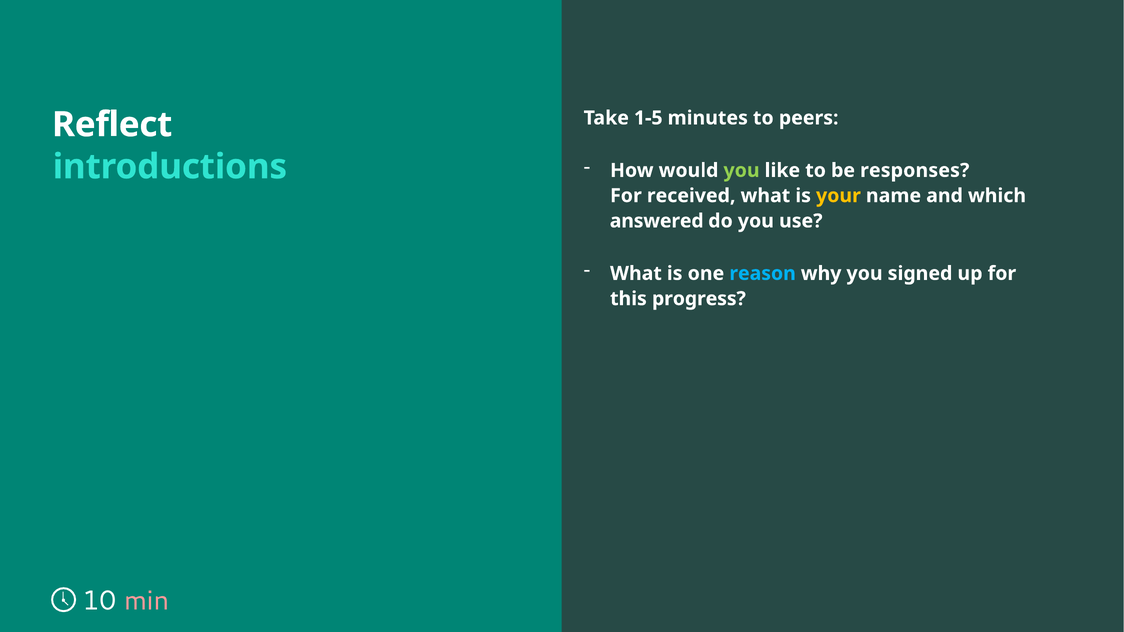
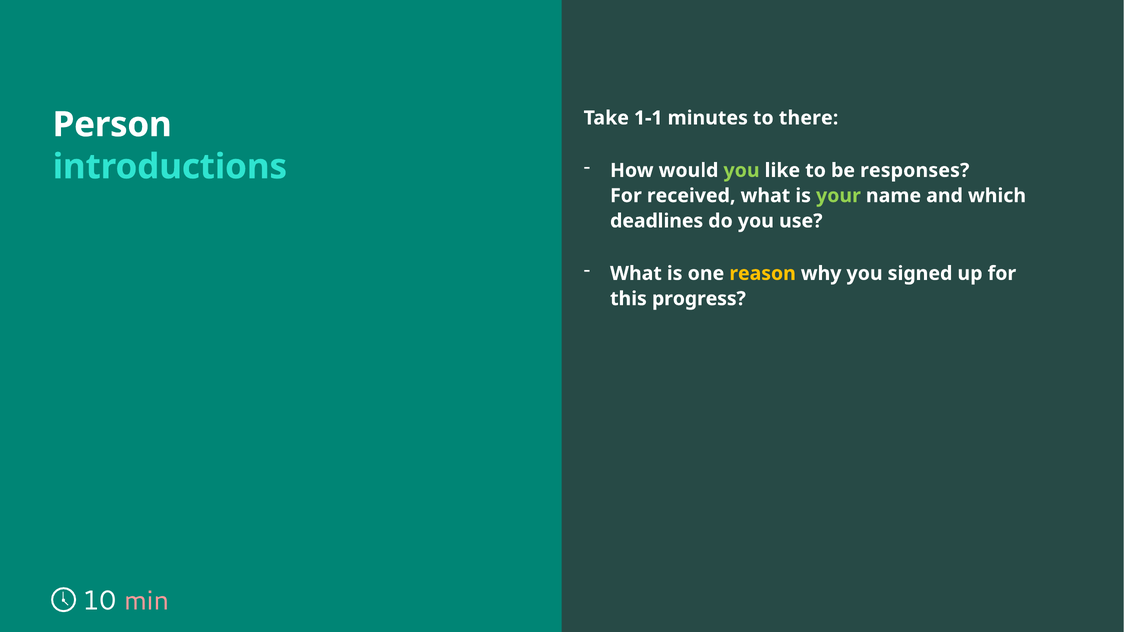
1-5: 1-5 -> 1-1
peers: peers -> there
Reflect: Reflect -> Person
your colour: yellow -> light green
answered: answered -> deadlines
reason colour: light blue -> yellow
